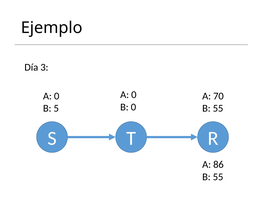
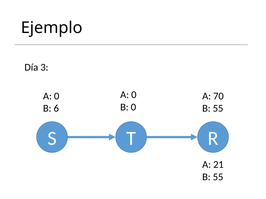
5: 5 -> 6
86: 86 -> 21
